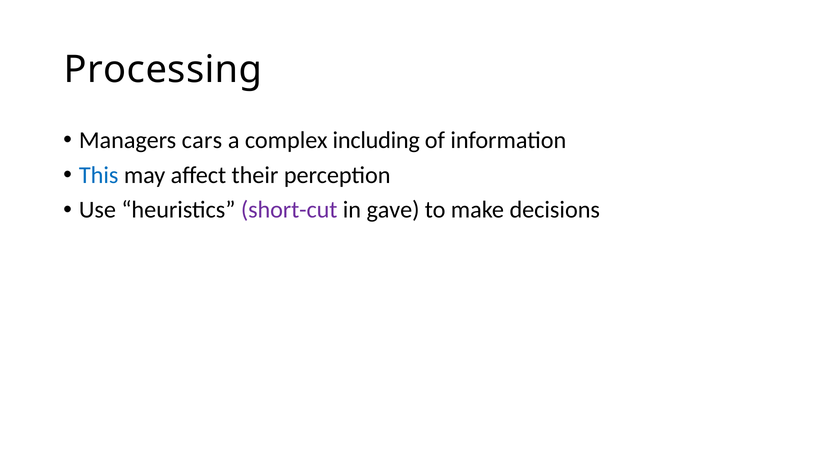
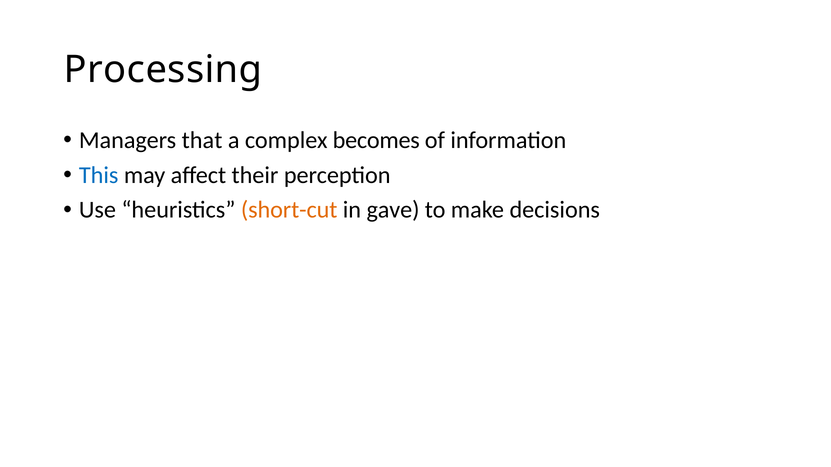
cars: cars -> that
including: including -> becomes
short-cut colour: purple -> orange
